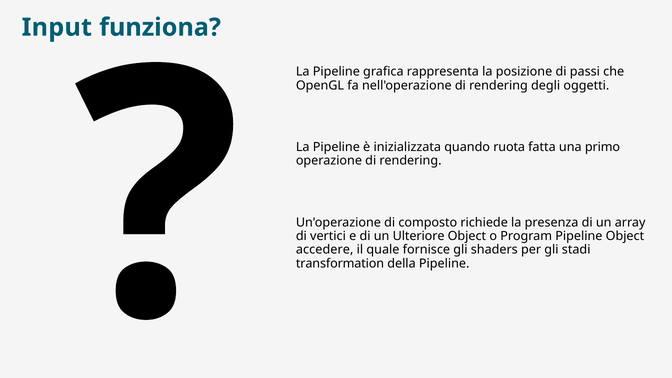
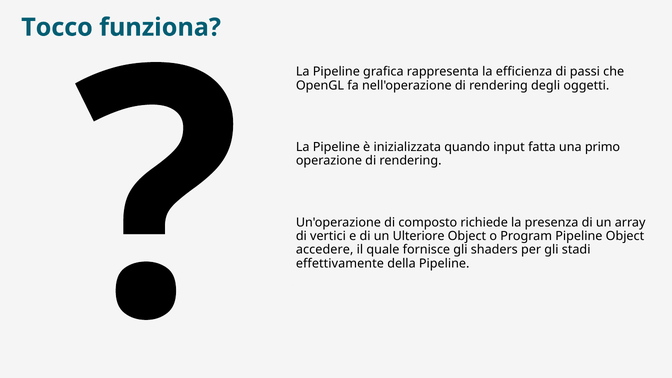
Input: Input -> Tocco
posizione: posizione -> efficienza
ruota: ruota -> input
transformation: transformation -> effettivamente
